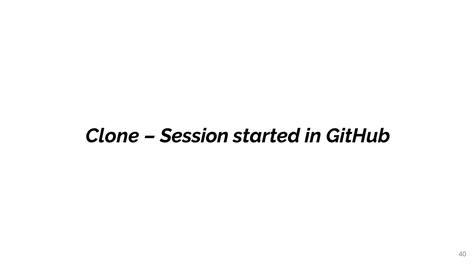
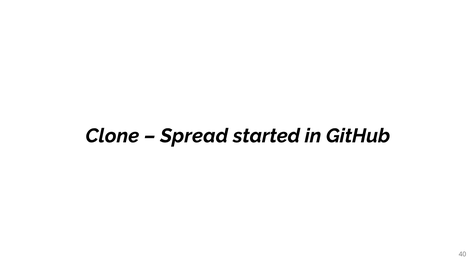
Session: Session -> Spread
